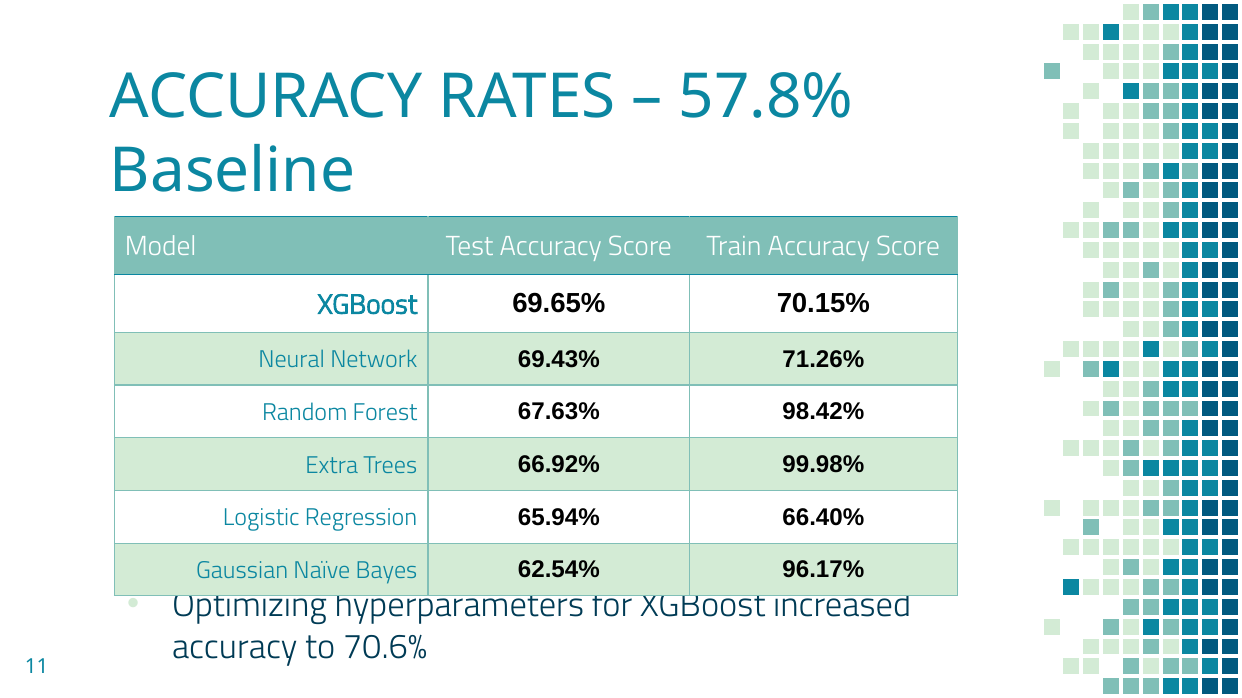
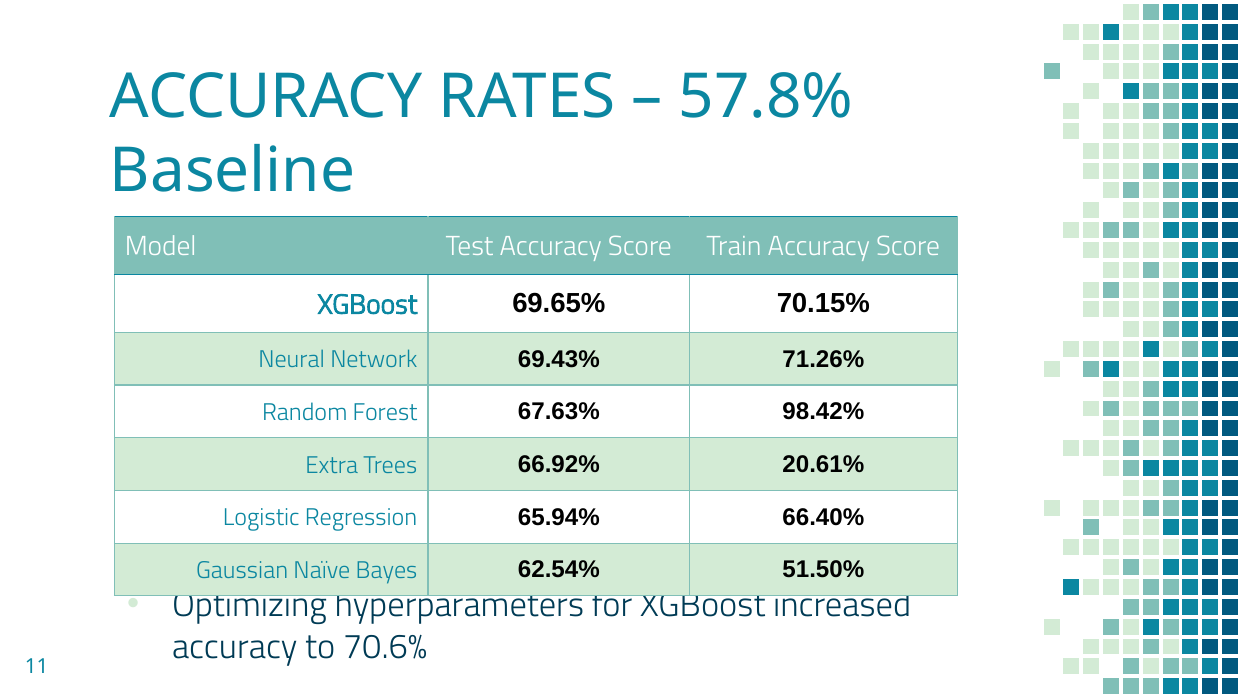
99.98%: 99.98% -> 20.61%
96.17%: 96.17% -> 51.50%
